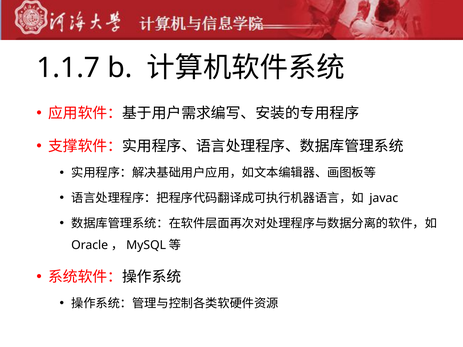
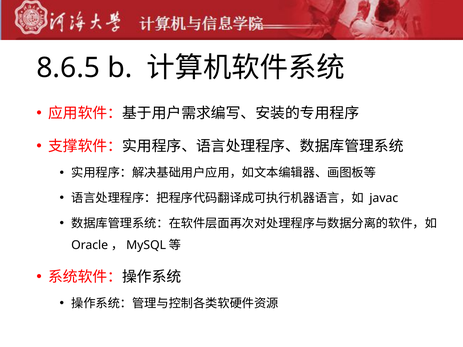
1.1.7: 1.1.7 -> 8.6.5
